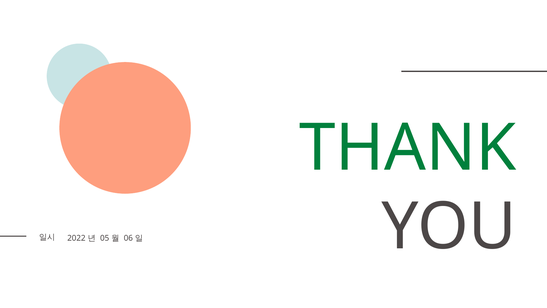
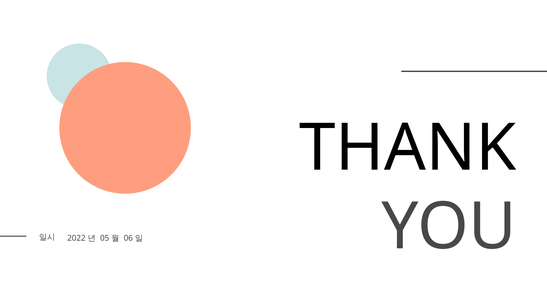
THANK colour: green -> black
